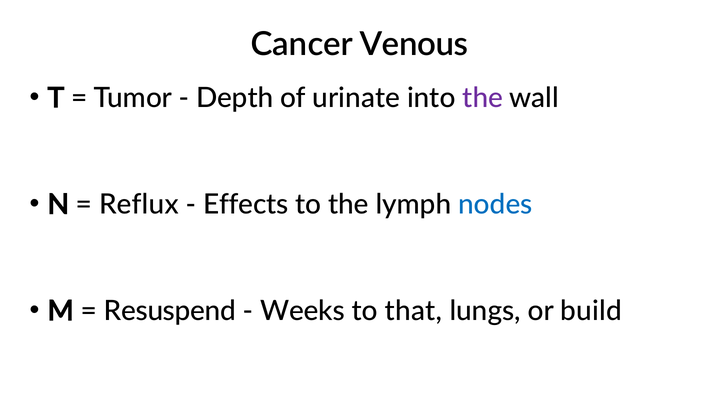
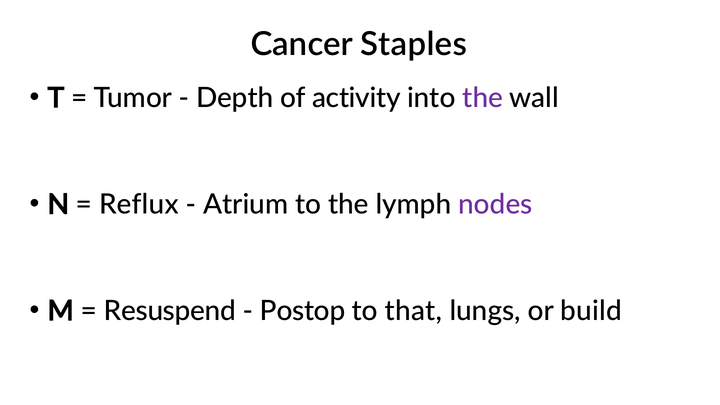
Venous: Venous -> Staples
urinate: urinate -> activity
Effects: Effects -> Atrium
nodes colour: blue -> purple
Weeks: Weeks -> Postop
